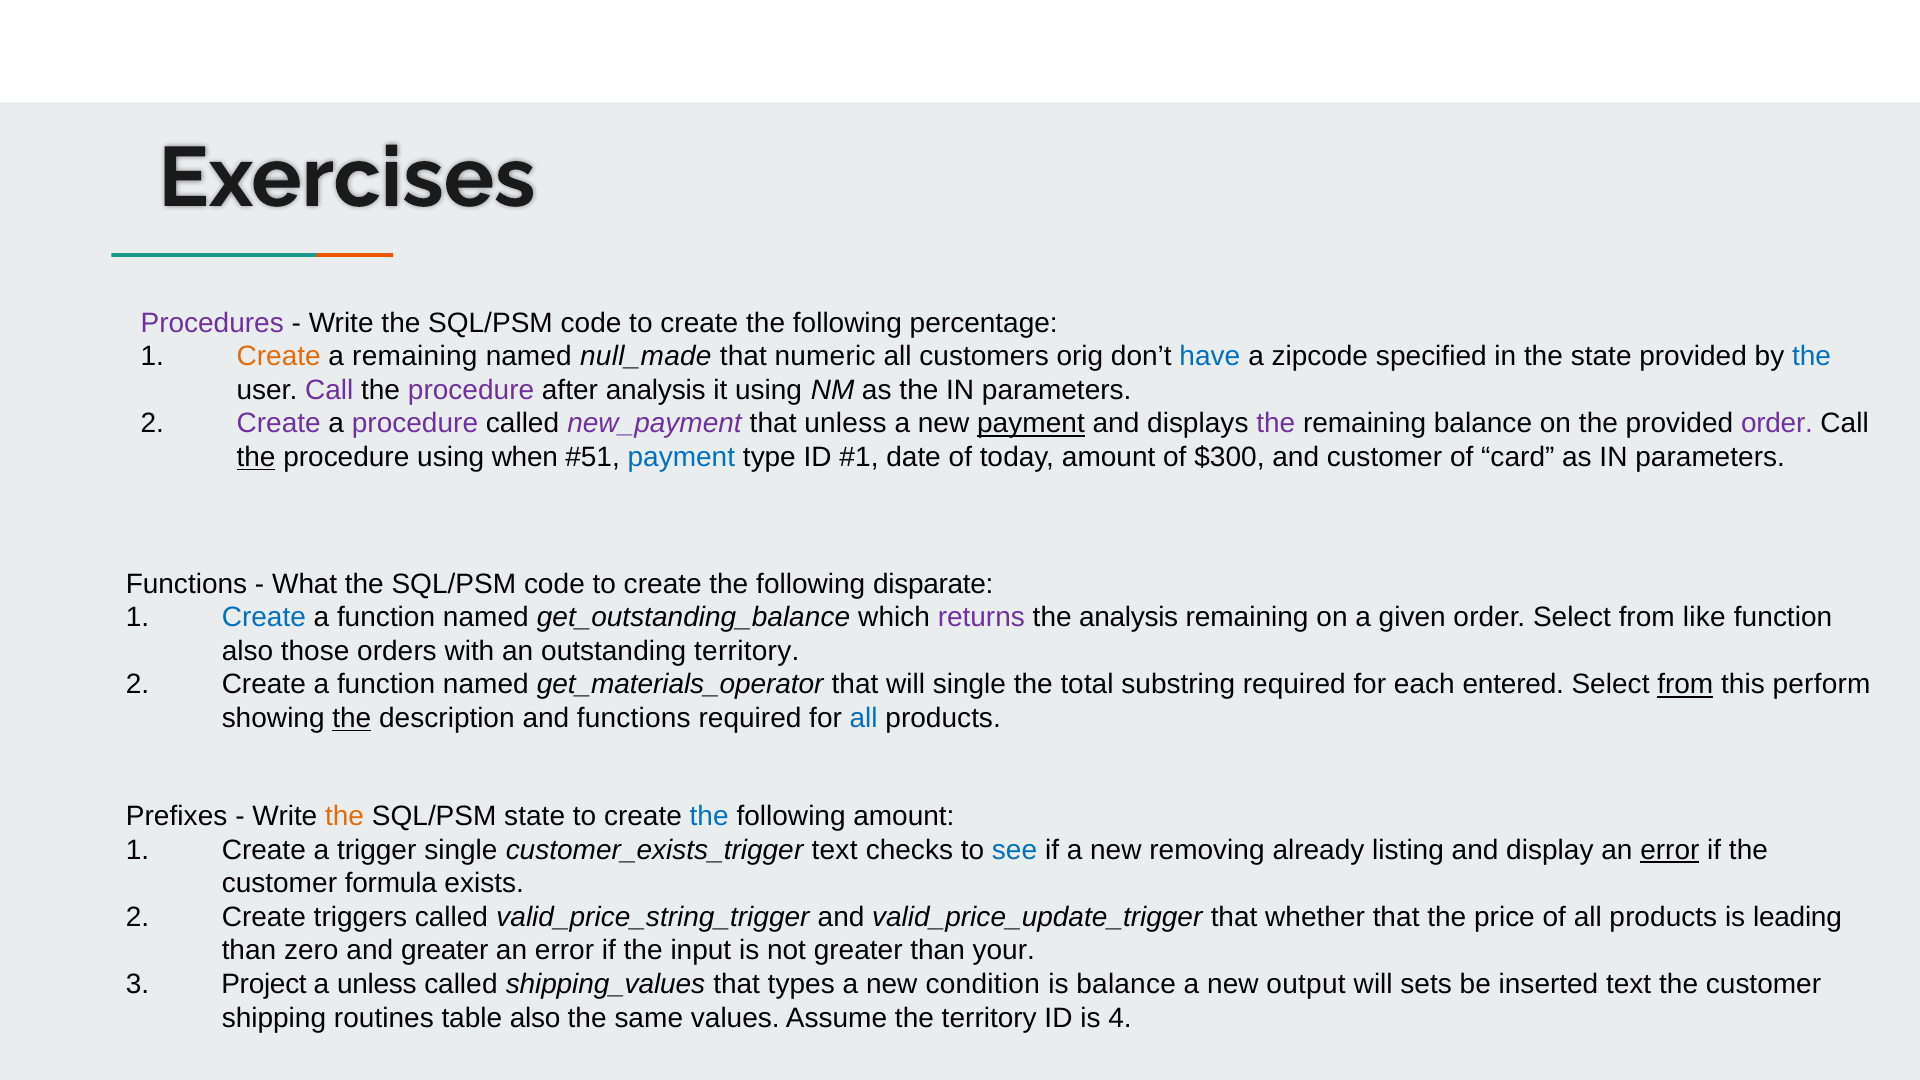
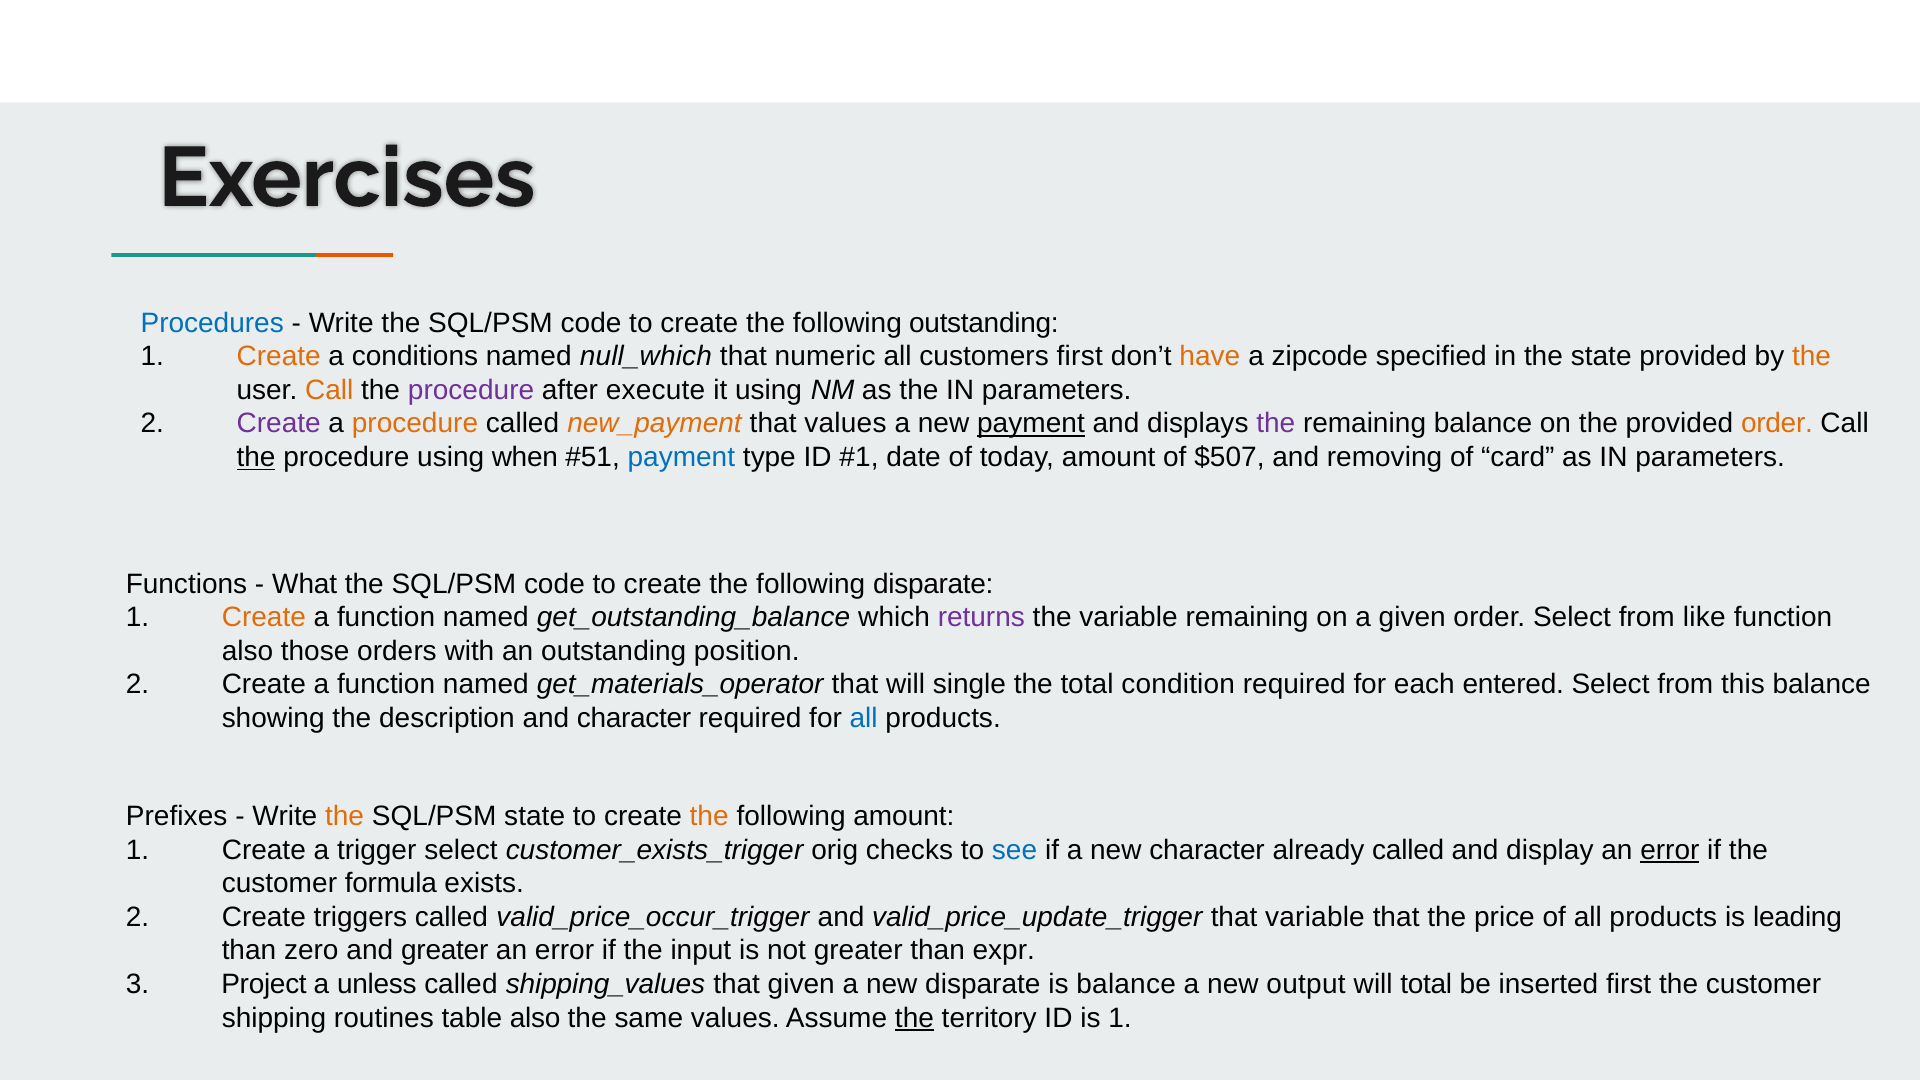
Procedures colour: purple -> blue
following percentage: percentage -> outstanding
a remaining: remaining -> conditions
null_made: null_made -> null_which
customers orig: orig -> first
have colour: blue -> orange
the at (1812, 356) colour: blue -> orange
Call at (329, 390) colour: purple -> orange
after analysis: analysis -> execute
procedure at (415, 424) colour: purple -> orange
new_payment colour: purple -> orange
that unless: unless -> values
order at (1777, 424) colour: purple -> orange
$300: $300 -> $507
and customer: customer -> removing
Create at (264, 617) colour: blue -> orange
the analysis: analysis -> variable
outstanding territory: territory -> position
substring: substring -> condition
from at (1685, 685) underline: present -> none
this perform: perform -> balance
the at (352, 718) underline: present -> none
and functions: functions -> character
the at (709, 816) colour: blue -> orange
trigger single: single -> select
customer_exists_trigger text: text -> orig
new removing: removing -> character
already listing: listing -> called
valid_price_string_trigger: valid_price_string_trigger -> valid_price_occur_trigger
that whether: whether -> variable
your: your -> expr
that types: types -> given
new condition: condition -> disparate
will sets: sets -> total
inserted text: text -> first
the at (914, 1018) underline: none -> present
is 4: 4 -> 1
